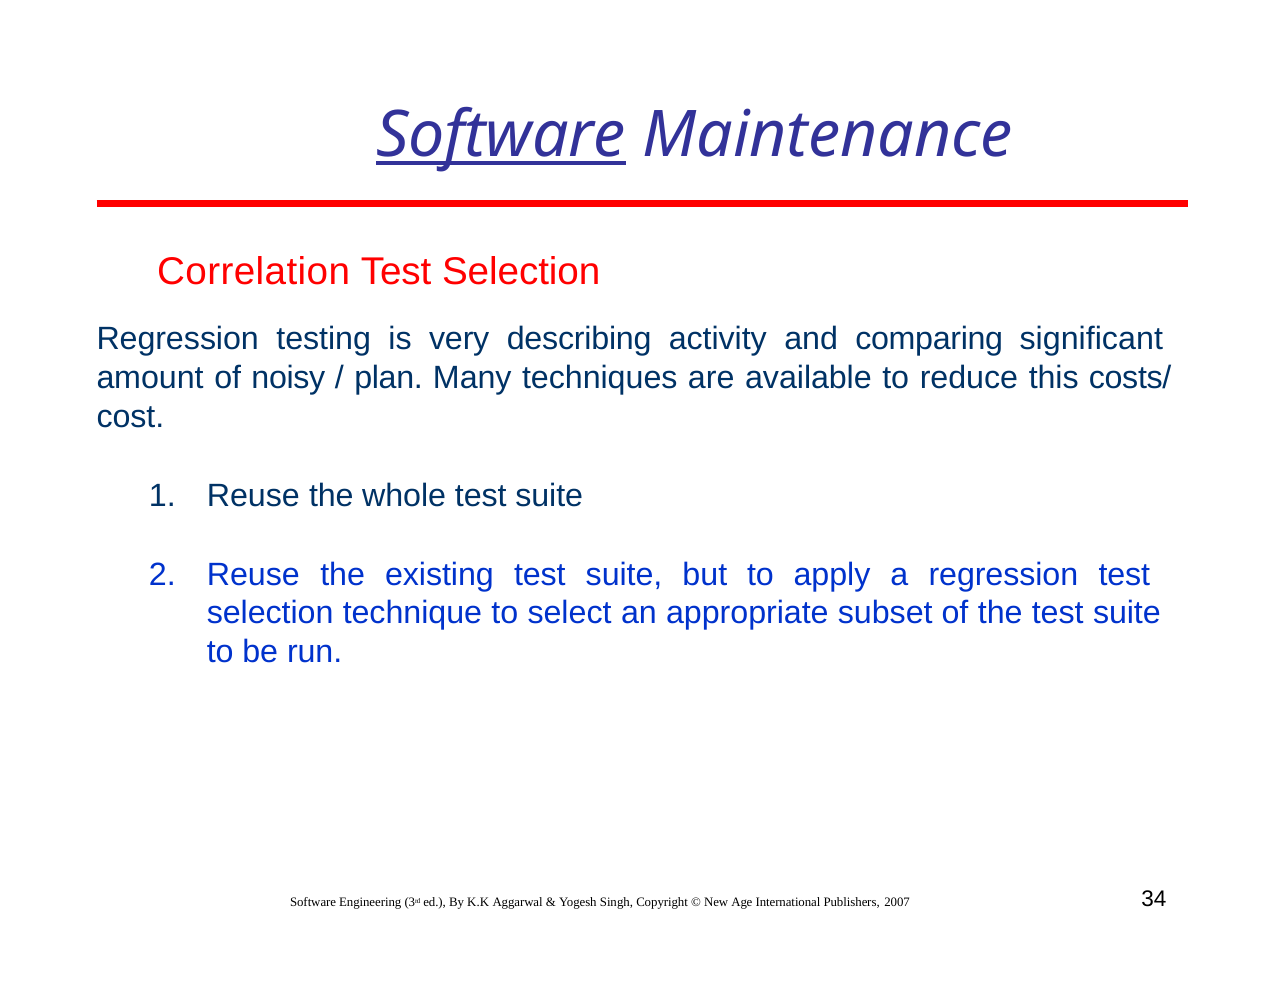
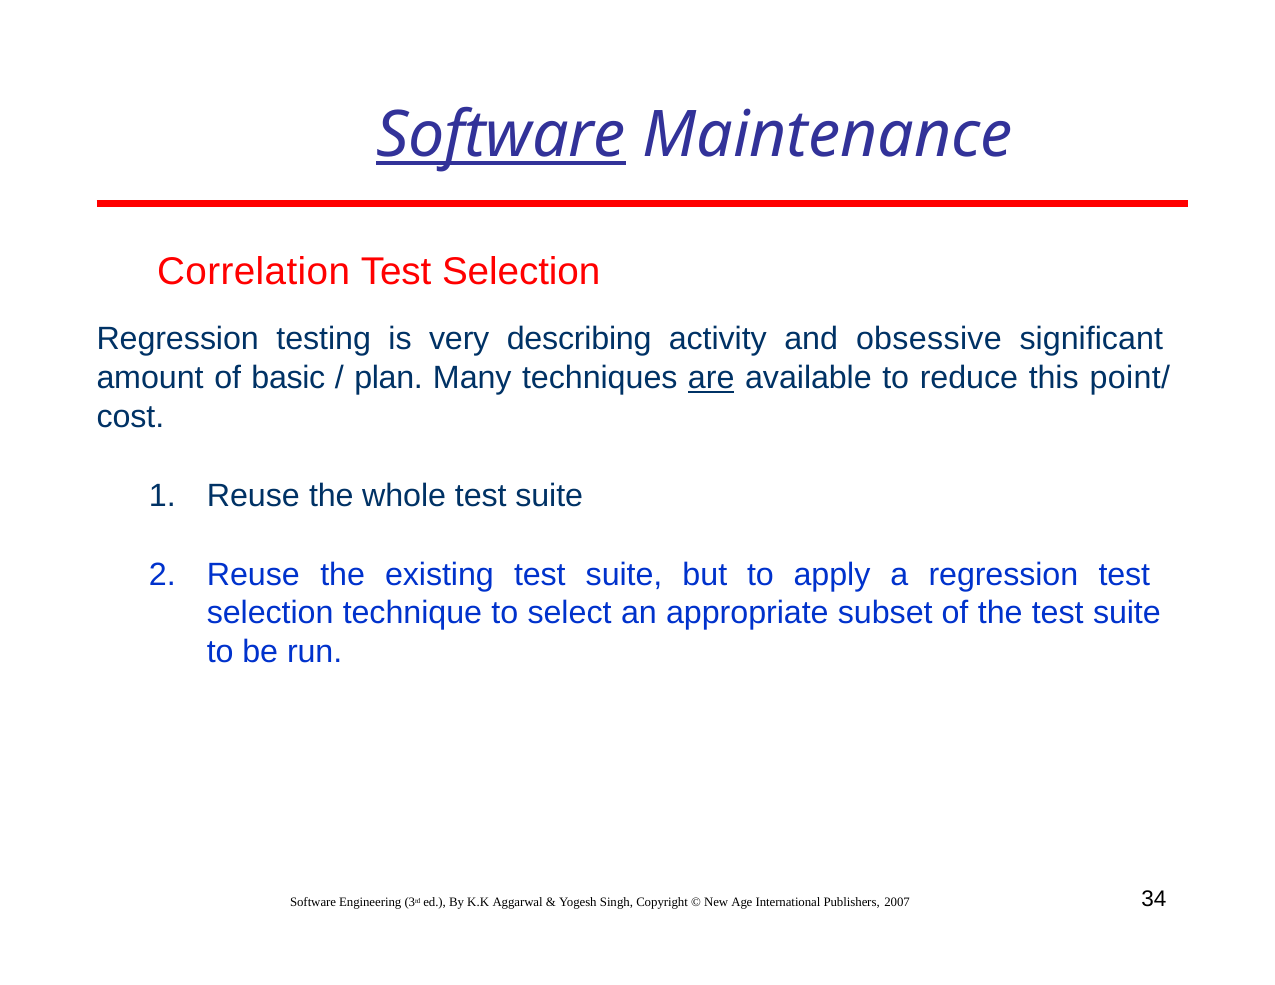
comparing: comparing -> obsessive
noisy: noisy -> basic
are underline: none -> present
costs/: costs/ -> point/
